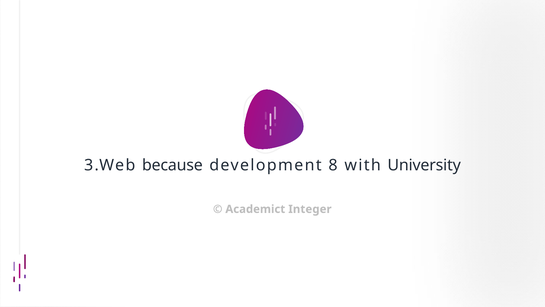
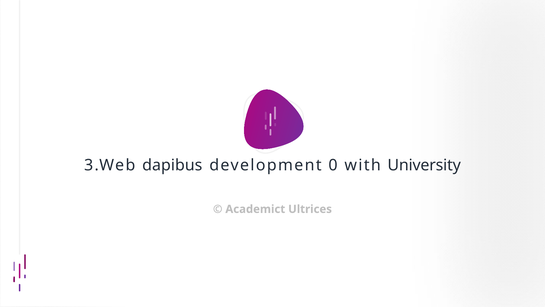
because: because -> dapibus
8: 8 -> 0
Integer: Integer -> Ultrices
